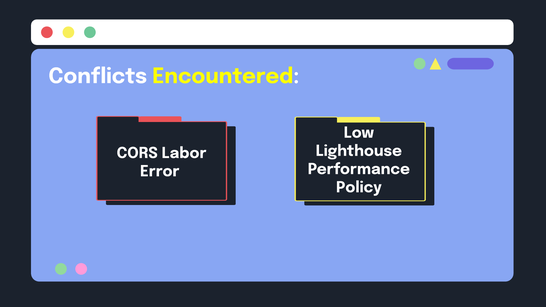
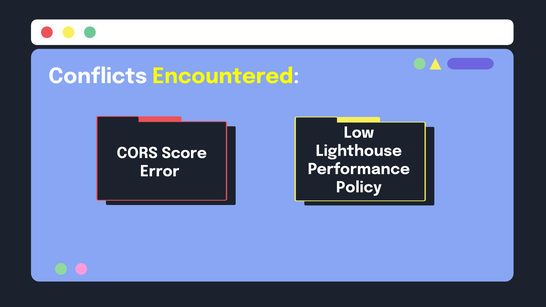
Labor: Labor -> Score
